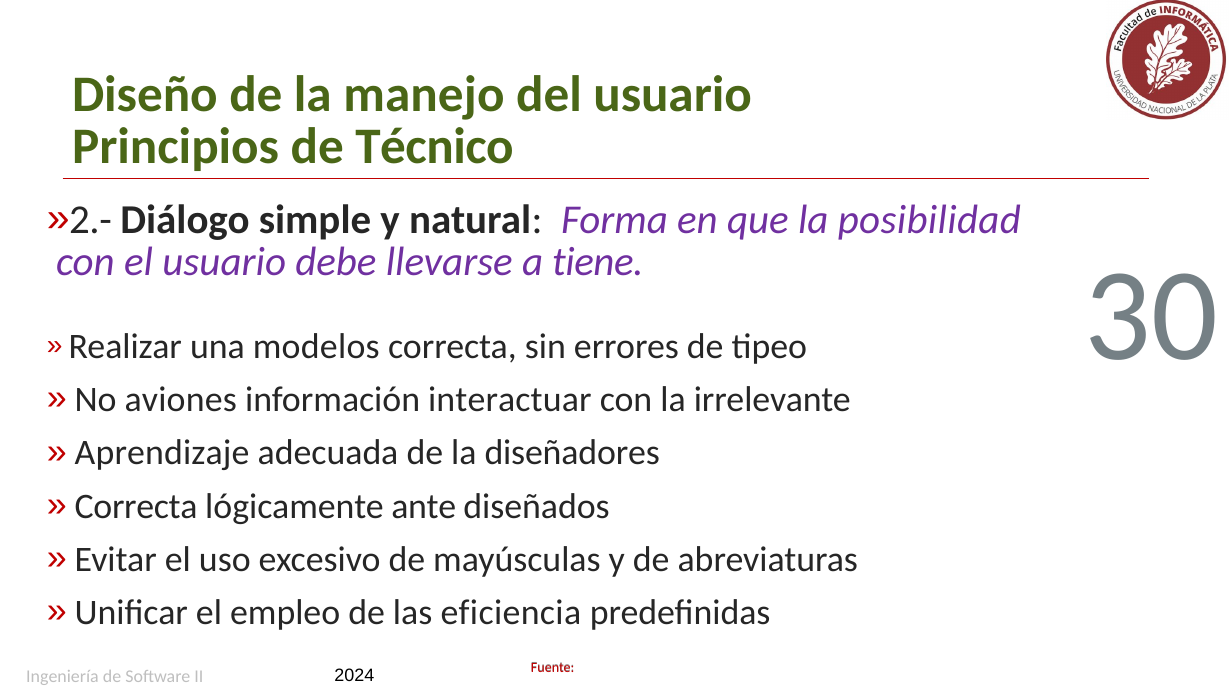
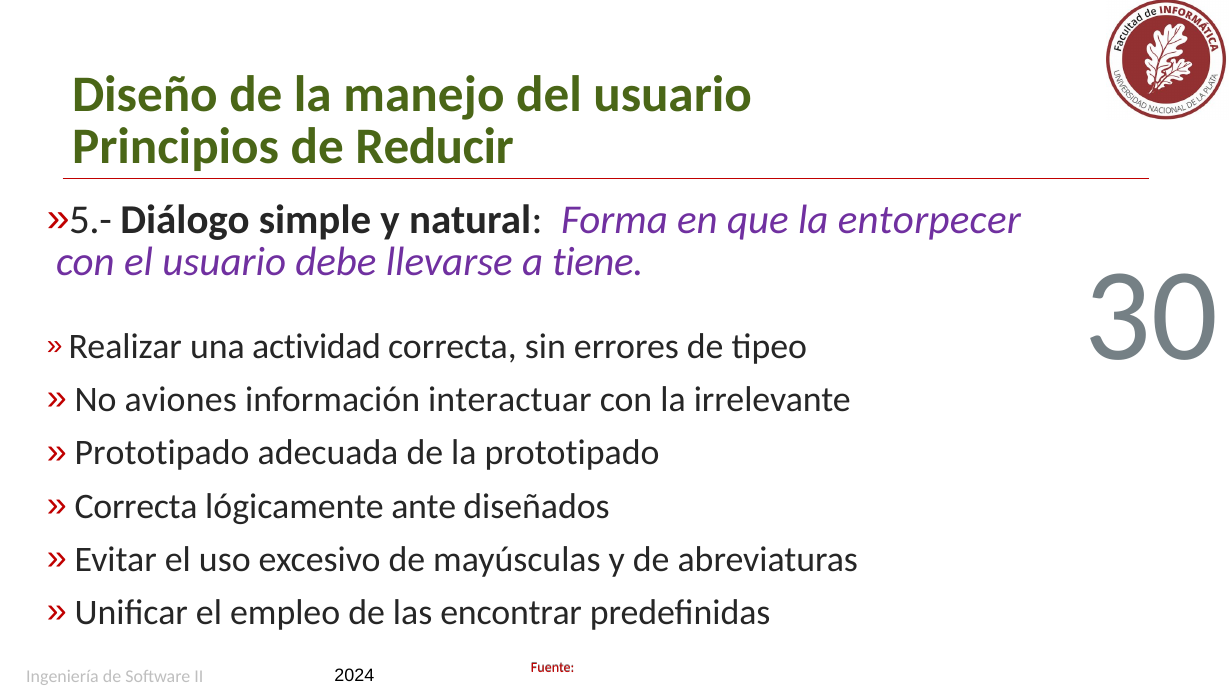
Técnico: Técnico -> Reducir
2.-: 2.- -> 5.-
posibilidad: posibilidad -> entorpecer
modelos: modelos -> actividad
Aprendizaje at (162, 453): Aprendizaje -> Prototipado
la diseñadores: diseñadores -> prototipado
eficiencia: eficiencia -> encontrar
